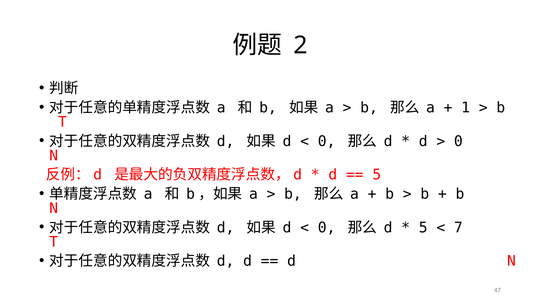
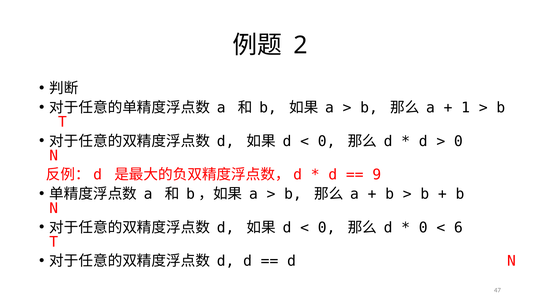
5 at (377, 175): 5 -> 9
5 at (423, 227): 5 -> 0
7: 7 -> 6
